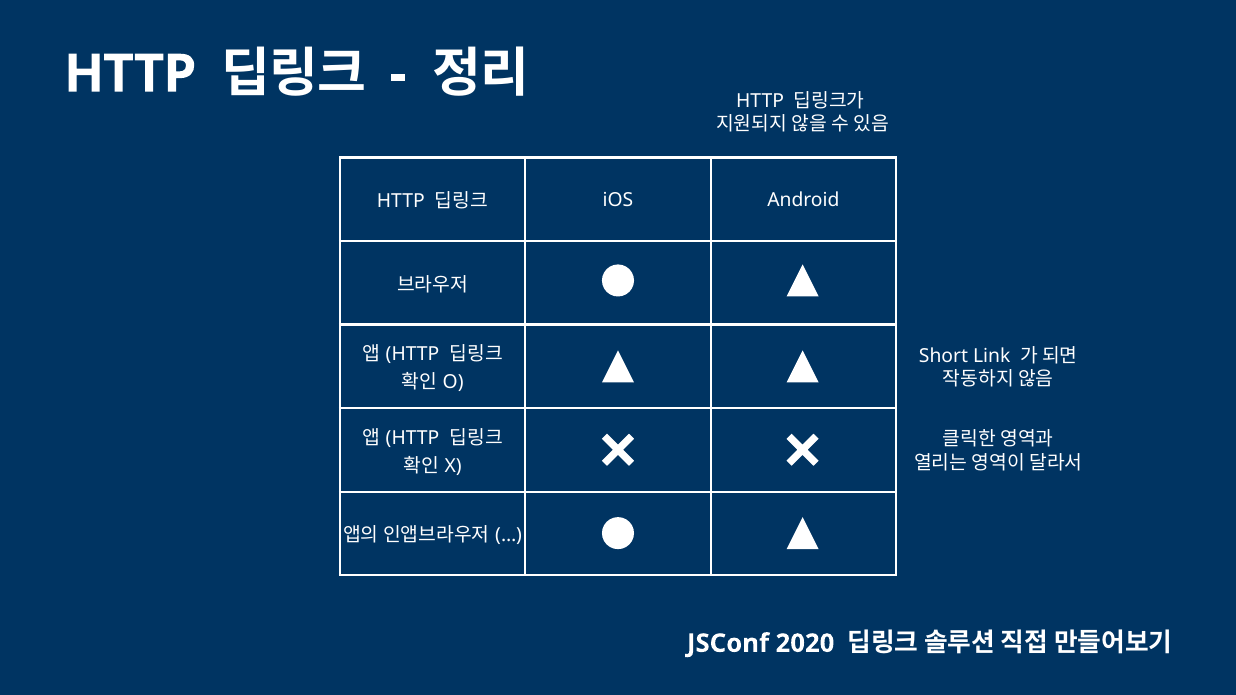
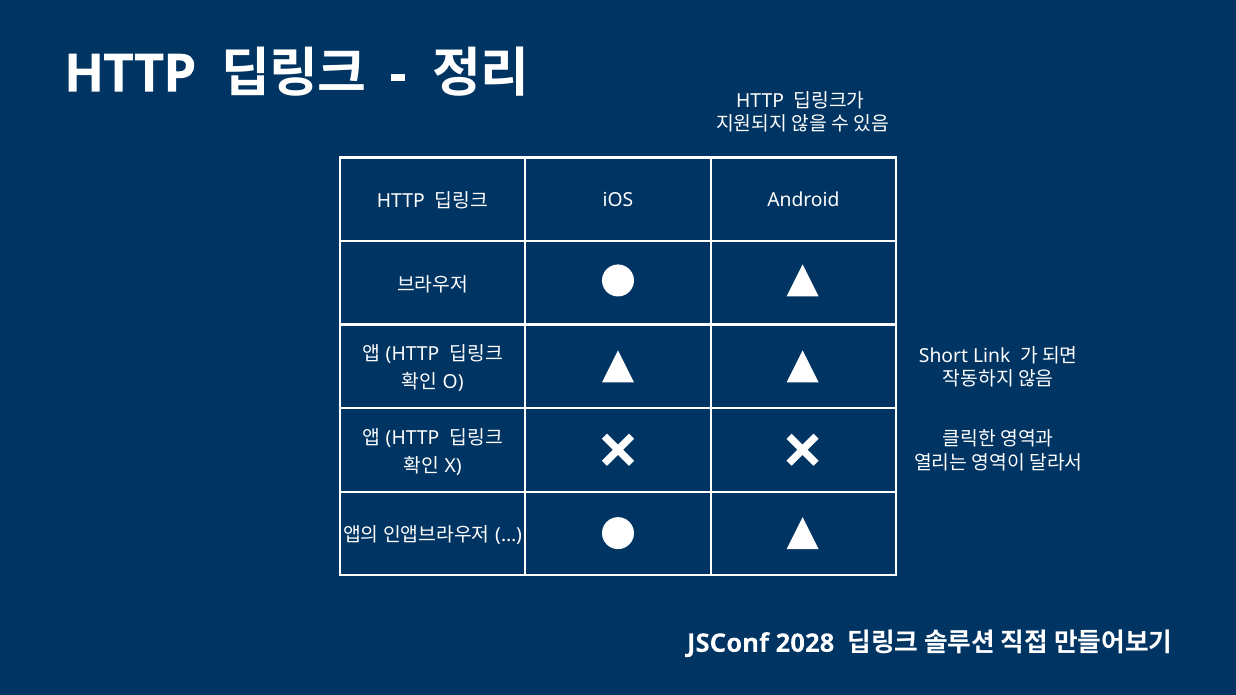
2020: 2020 -> 2028
